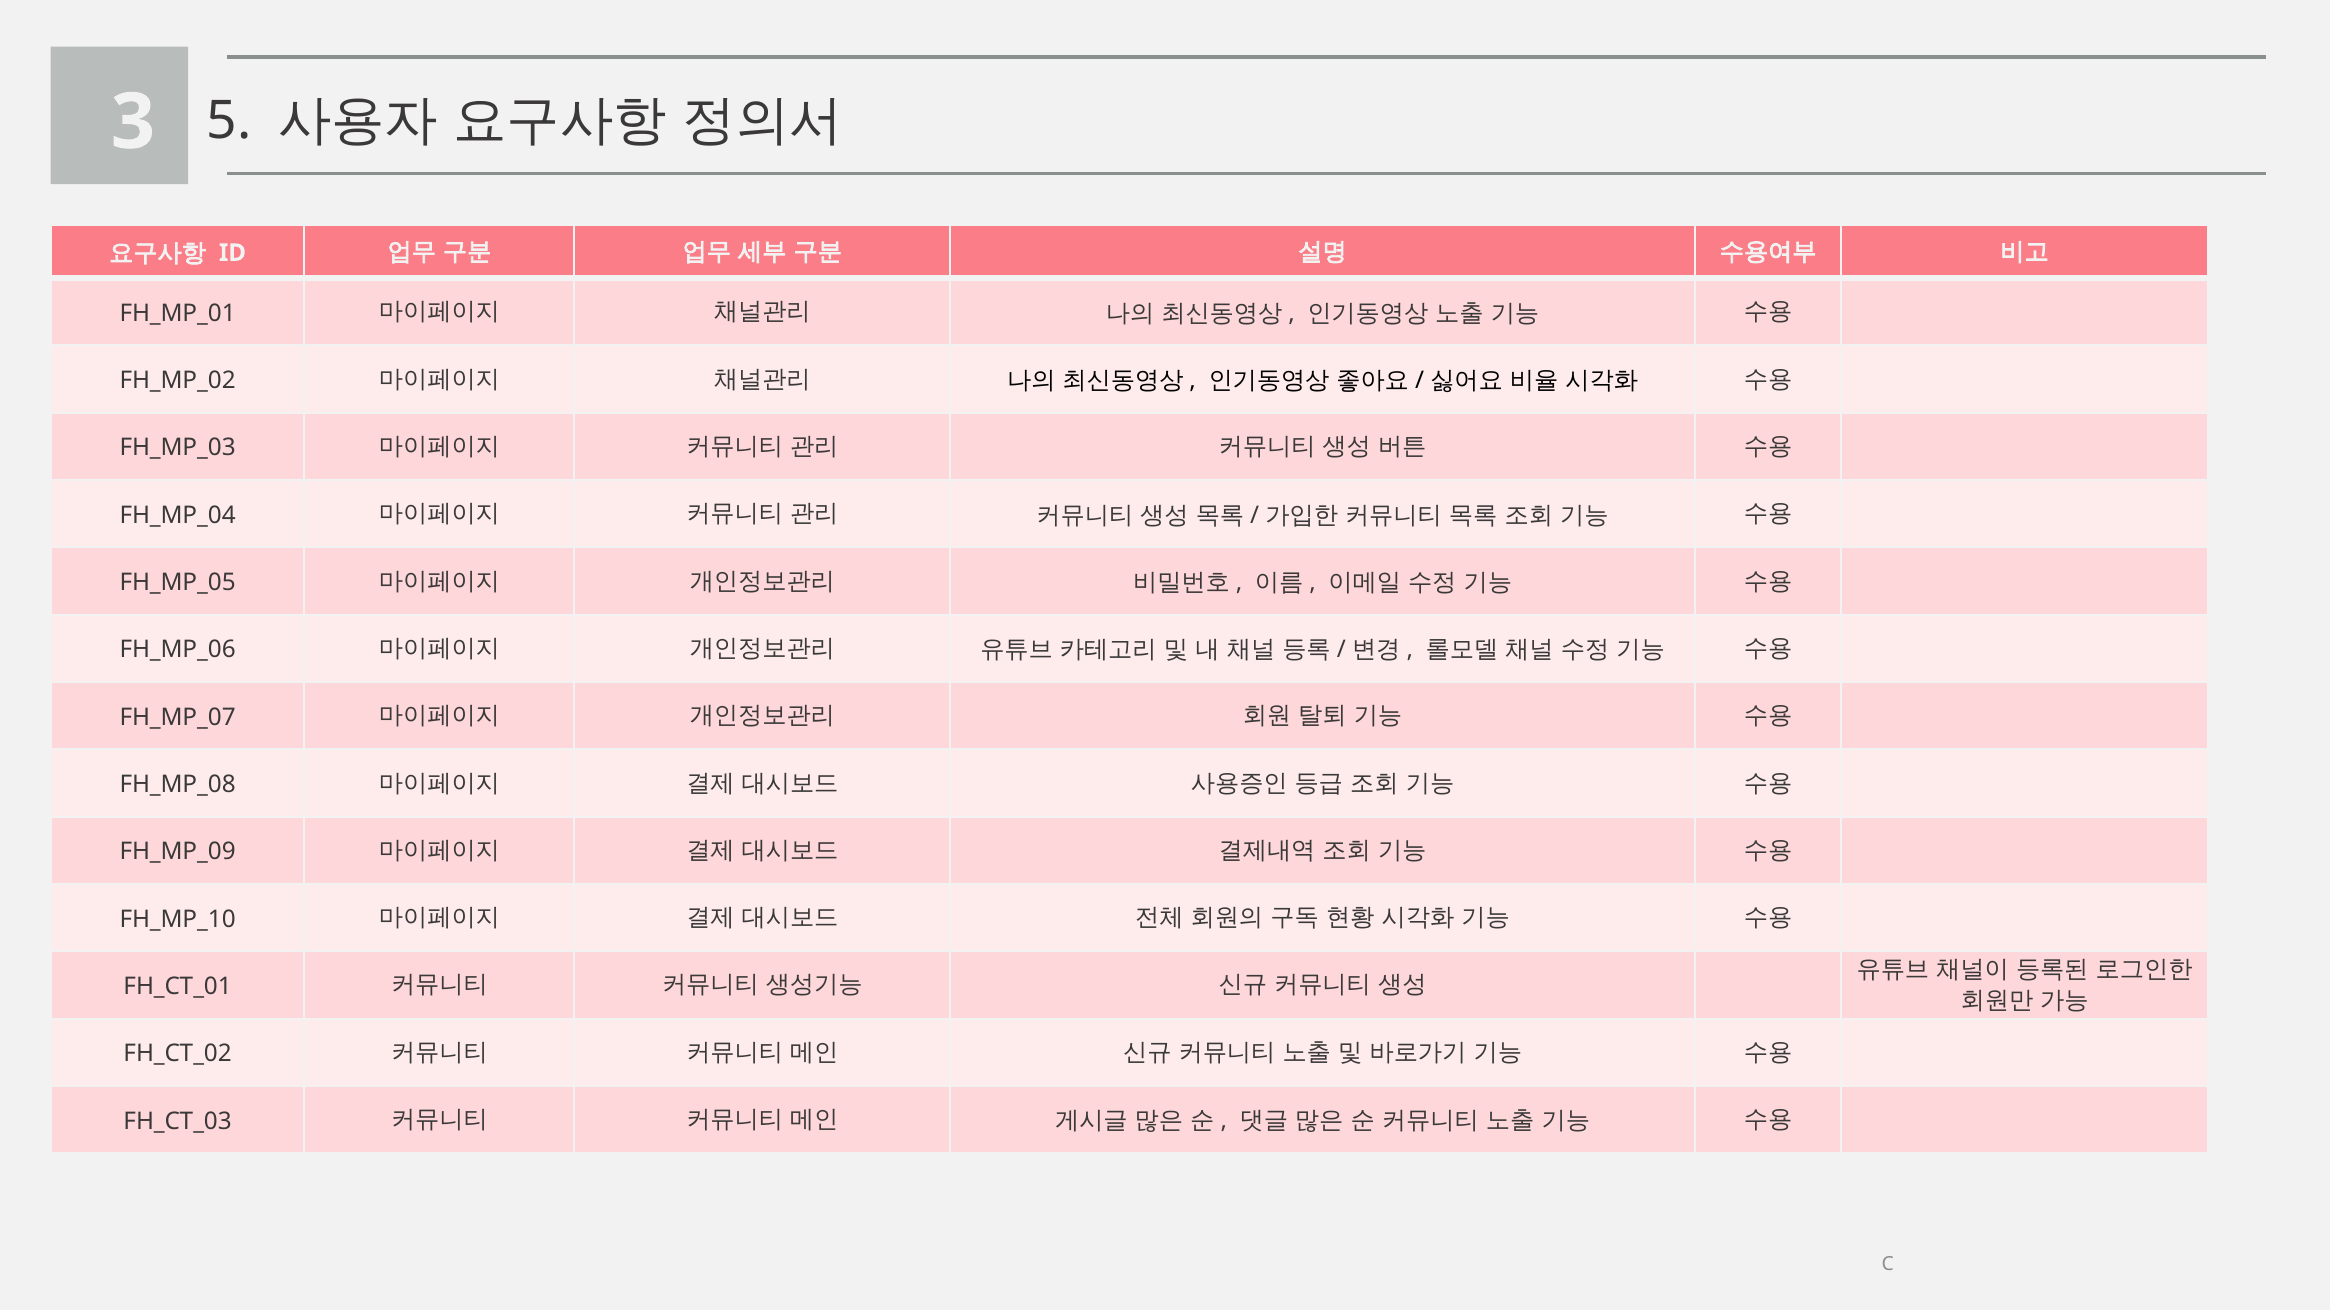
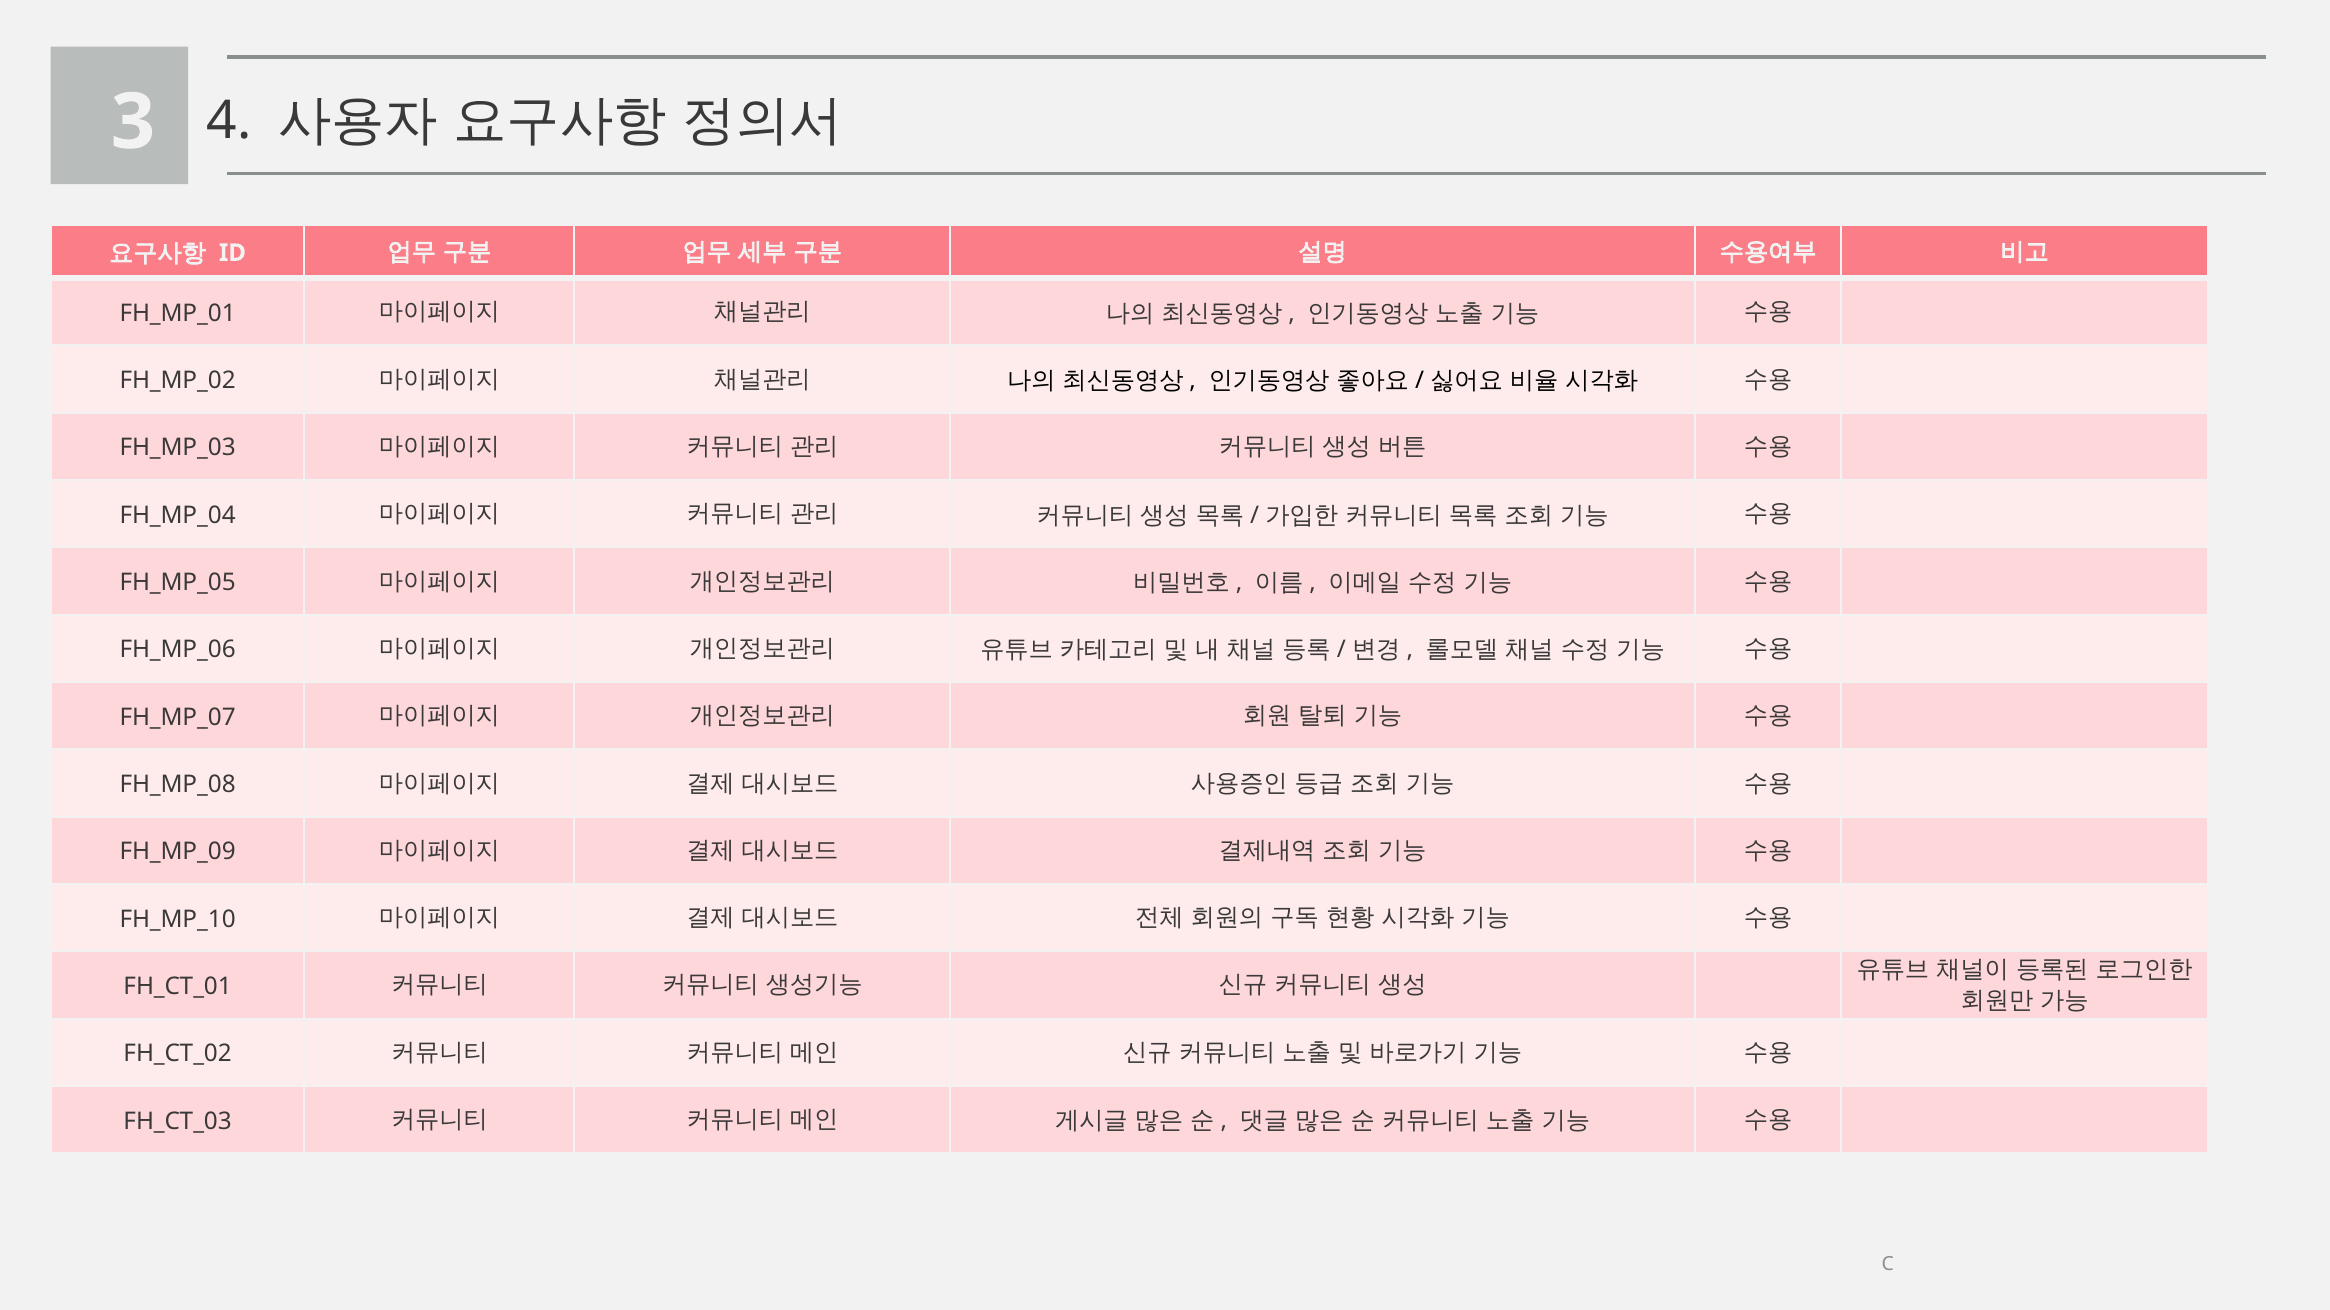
5: 5 -> 4
